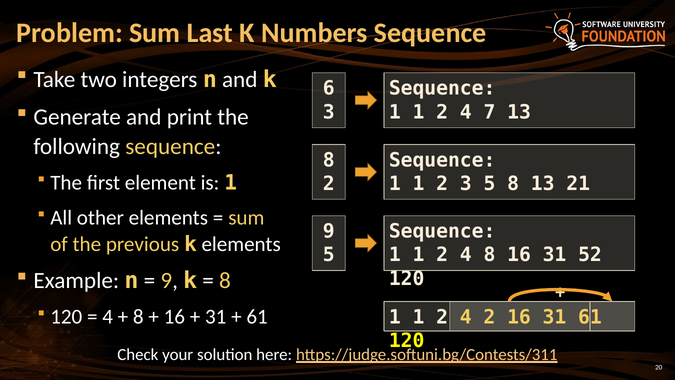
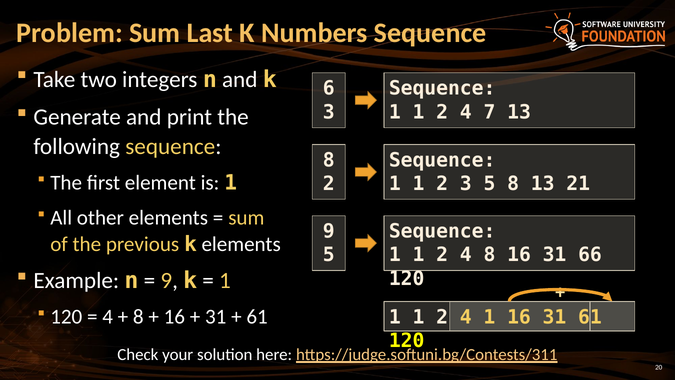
52: 52 -> 66
8 at (225, 281): 8 -> 1
4 2: 2 -> 1
